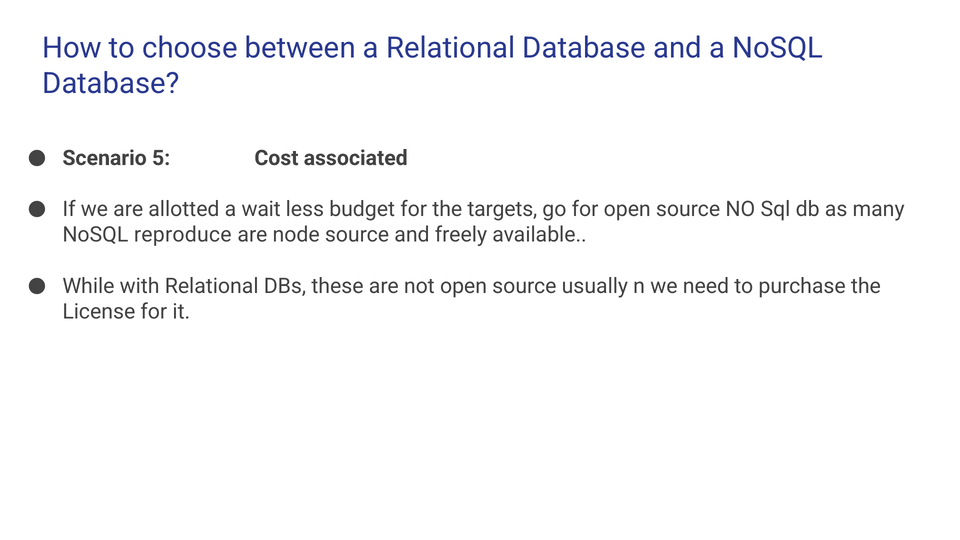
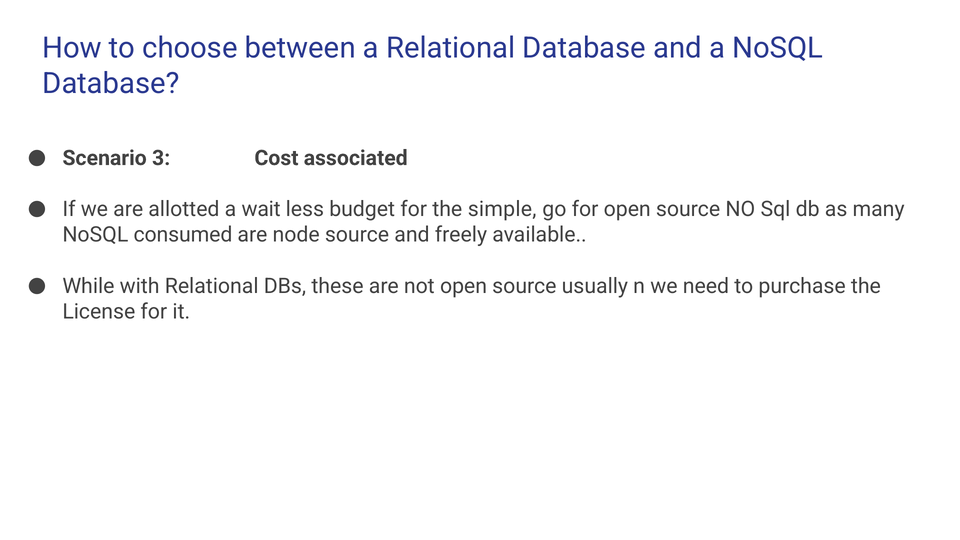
5: 5 -> 3
targets: targets -> simple
reproduce: reproduce -> consumed
